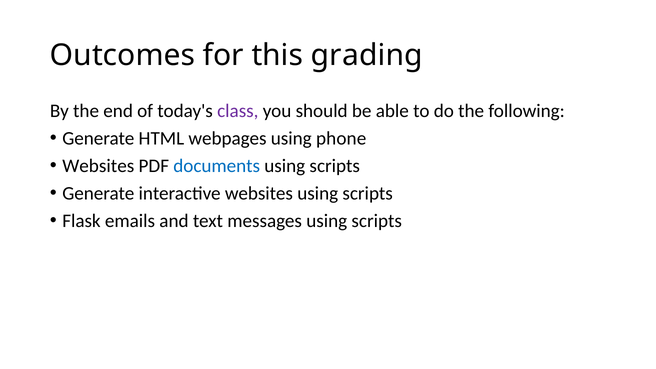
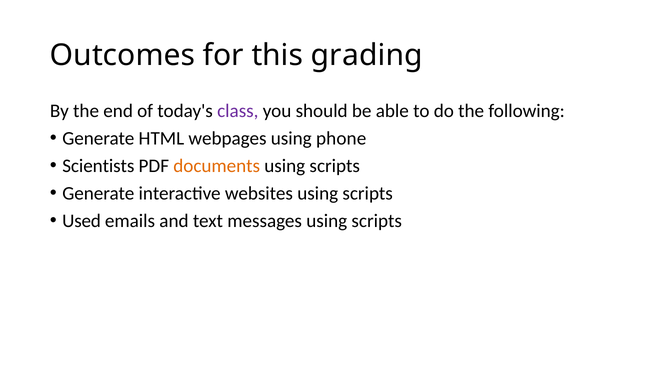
Websites at (98, 166): Websites -> Scientists
documents colour: blue -> orange
Flask: Flask -> Used
